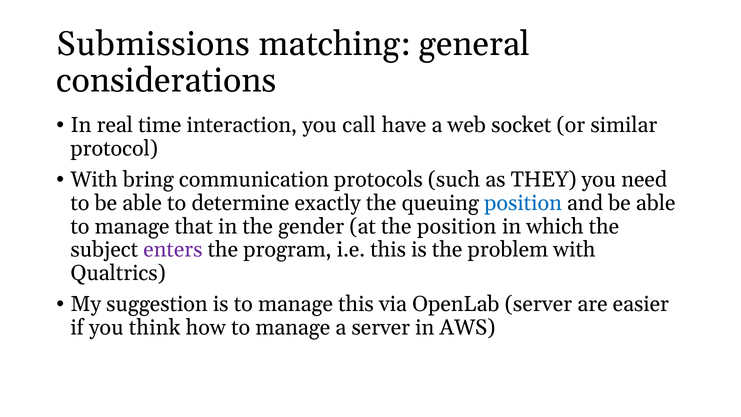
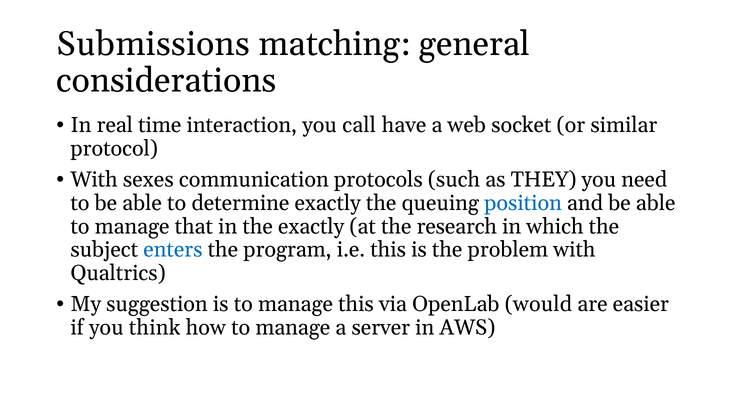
bring: bring -> sexes
the gender: gender -> exactly
the position: position -> research
enters colour: purple -> blue
OpenLab server: server -> would
